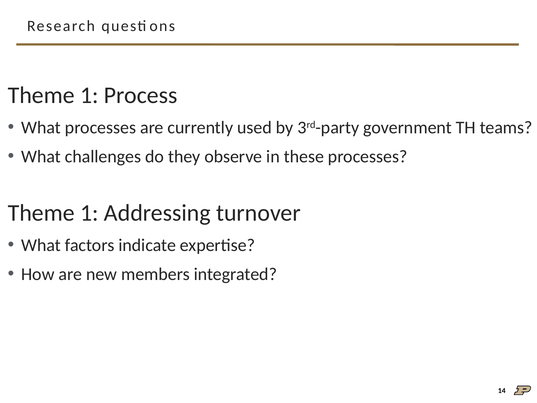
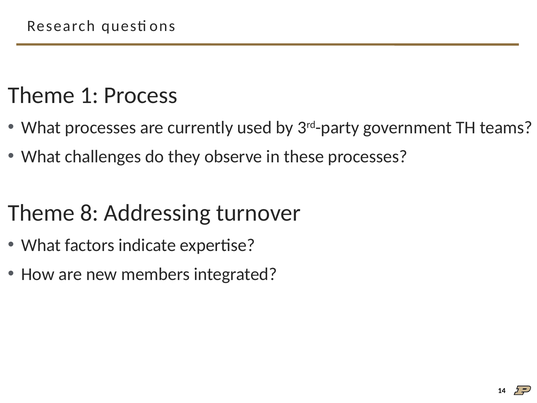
1 at (89, 213): 1 -> 8
